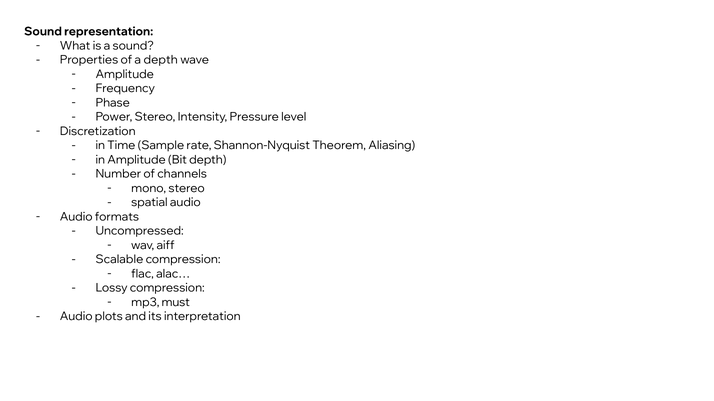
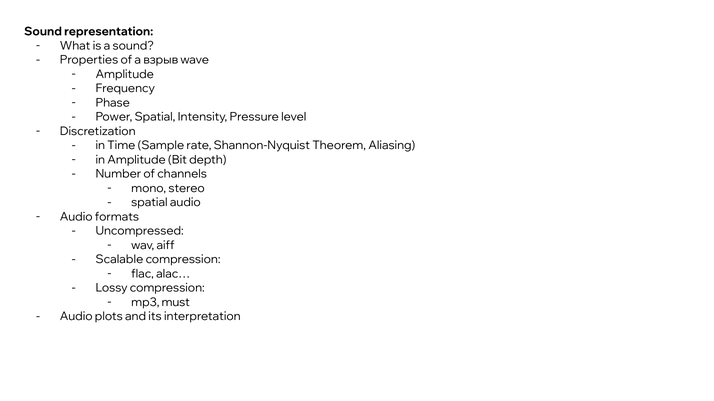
a depth: depth -> взрыв
Power Stereo: Stereo -> Spatial
